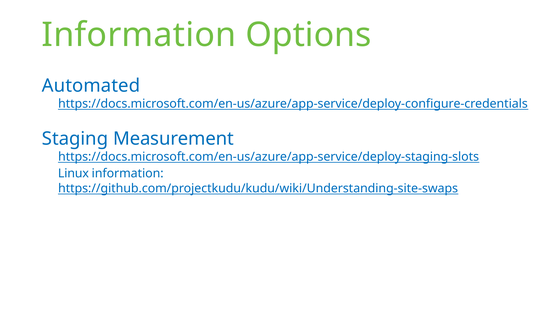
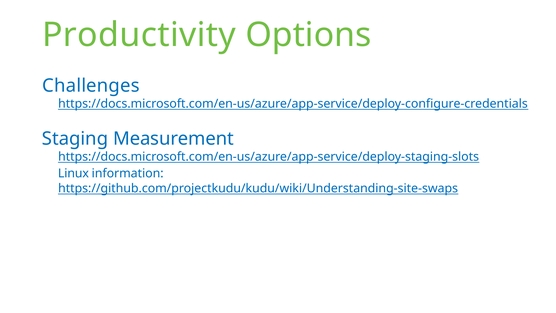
Information at (139, 35): Information -> Productivity
Automated: Automated -> Challenges
